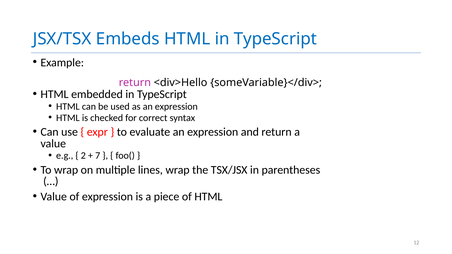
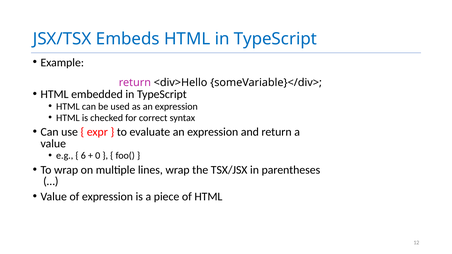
2: 2 -> 6
7: 7 -> 0
